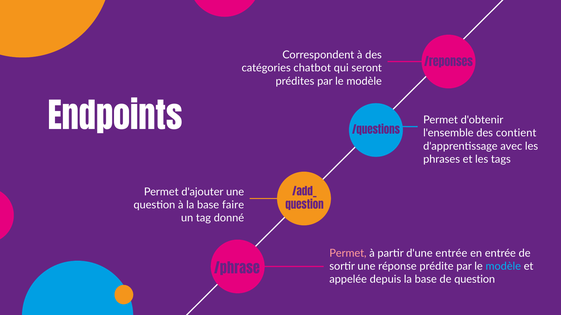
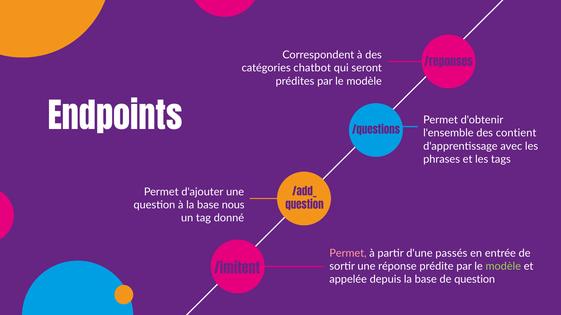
faire: faire -> nous
d'une entrée: entrée -> passés
modèle at (503, 267) colour: light blue -> light green
/phrase: /phrase -> /imitent
